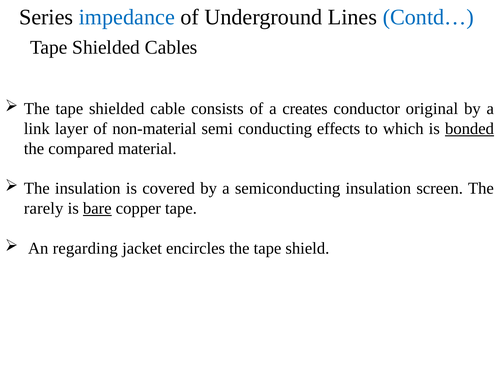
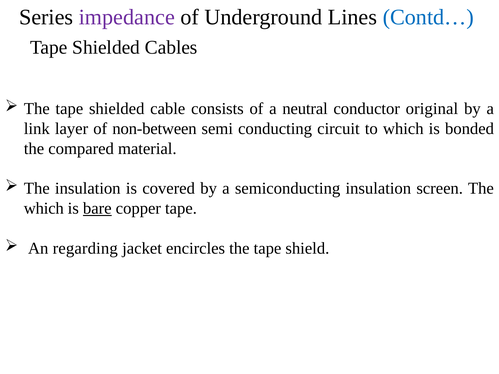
impedance colour: blue -> purple
creates: creates -> neutral
non-material: non-material -> non-between
effects: effects -> circuit
bonded underline: present -> none
rarely at (44, 209): rarely -> which
